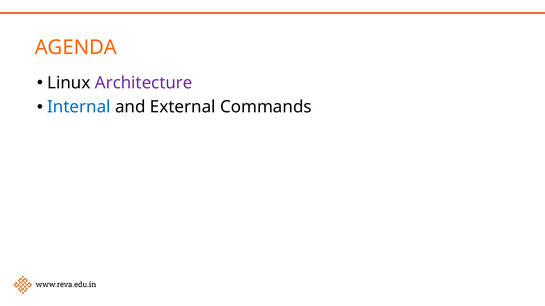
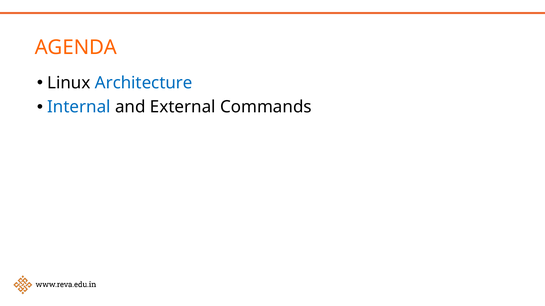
Architecture colour: purple -> blue
